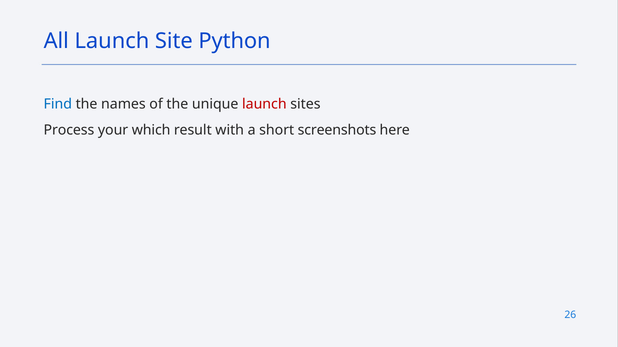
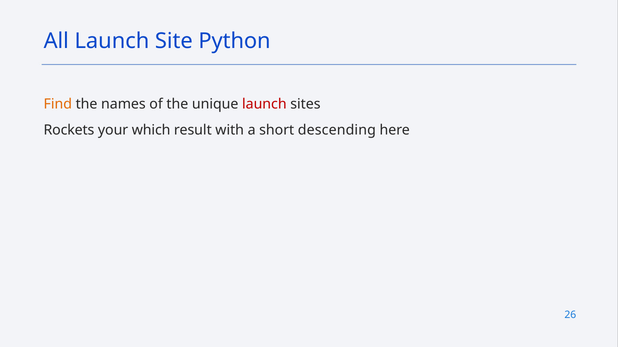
Find colour: blue -> orange
Process: Process -> Rockets
screenshots: screenshots -> descending
